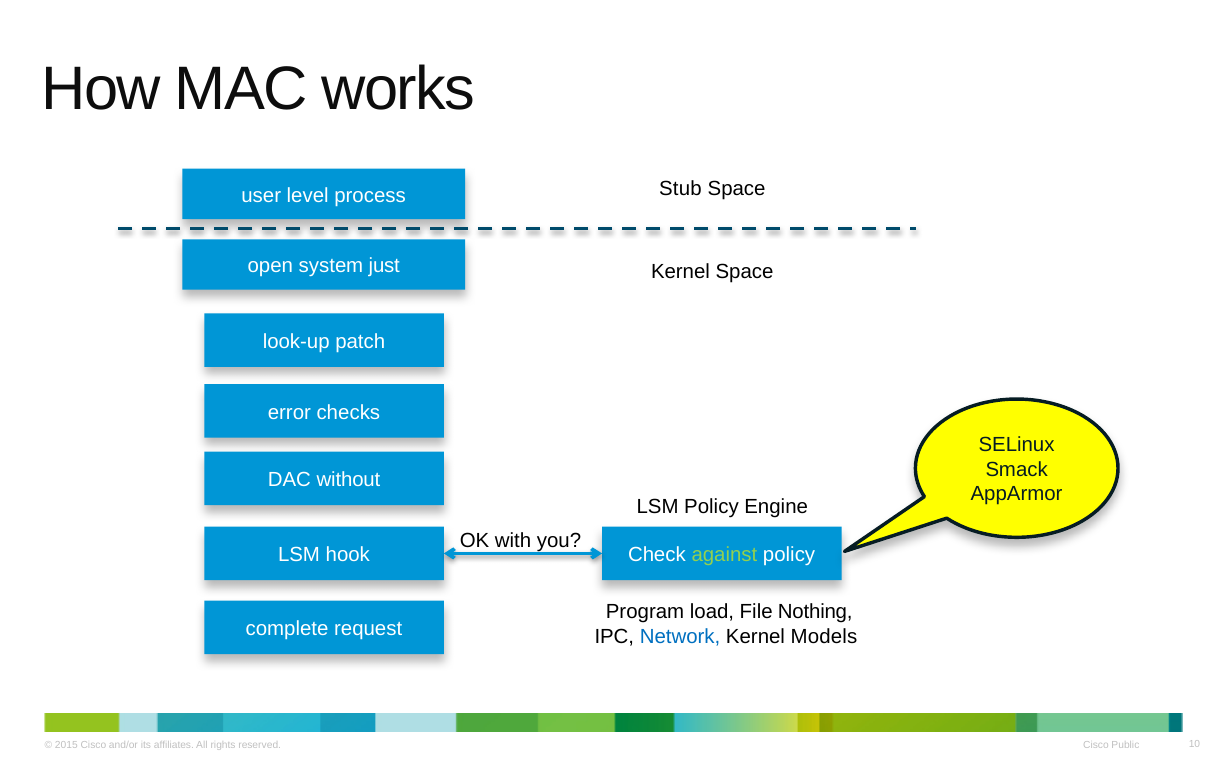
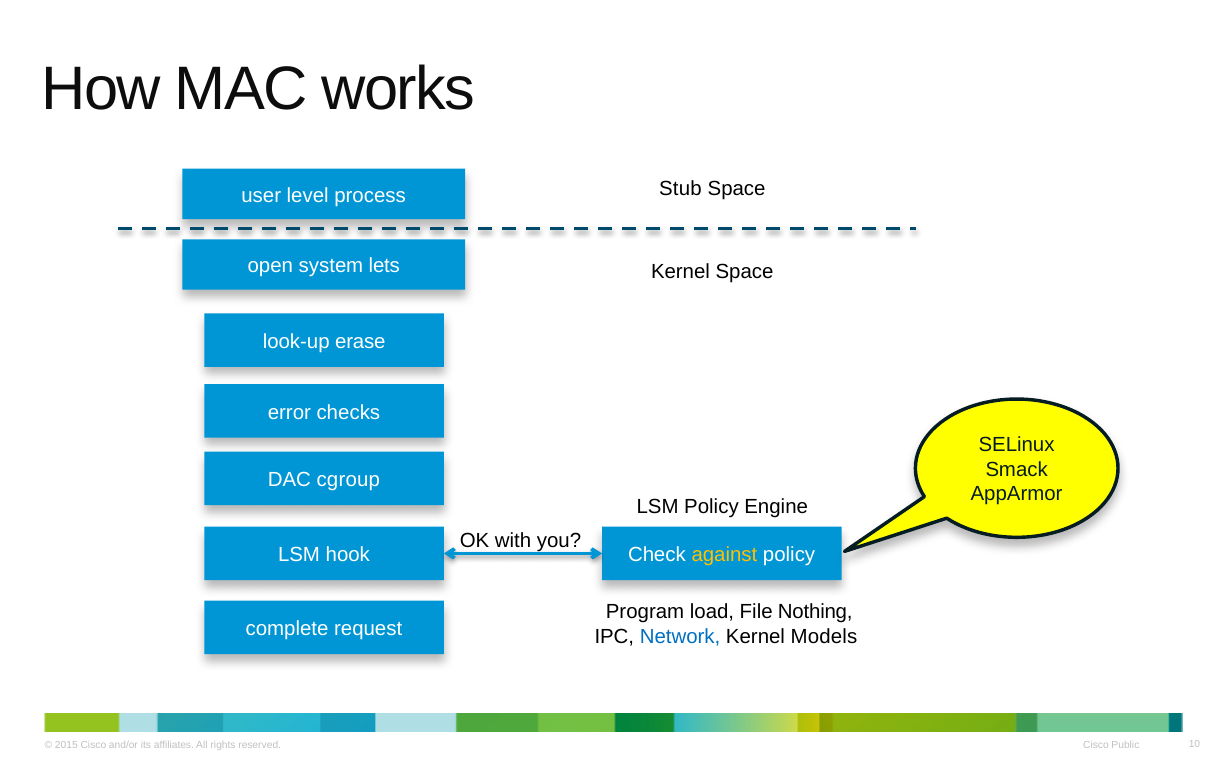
just: just -> lets
patch: patch -> erase
without: without -> cgroup
against colour: light green -> yellow
